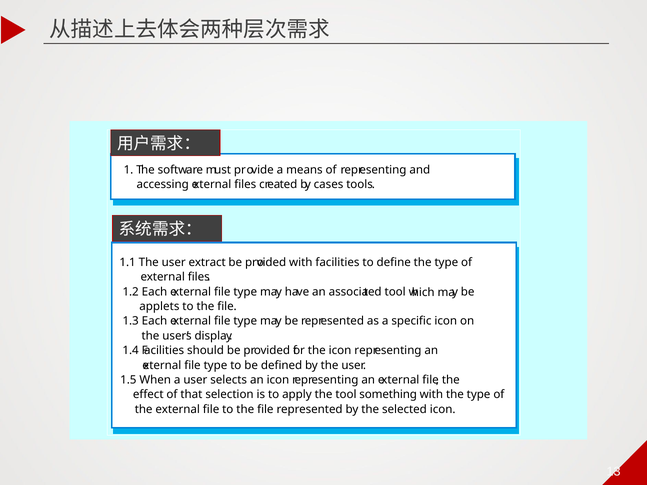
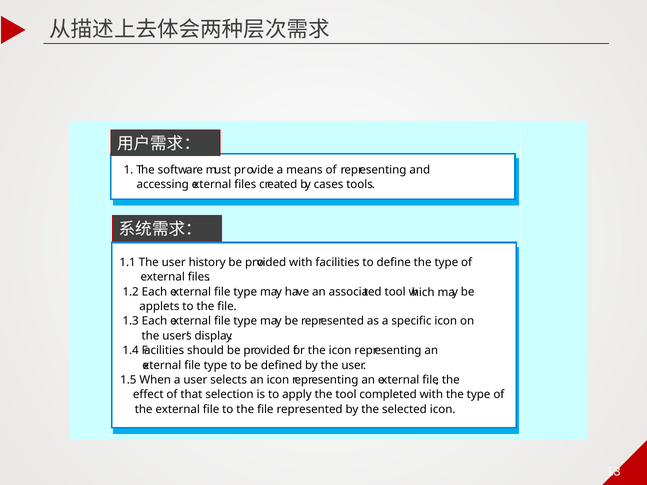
extract: extract -> history
something: something -> completed
